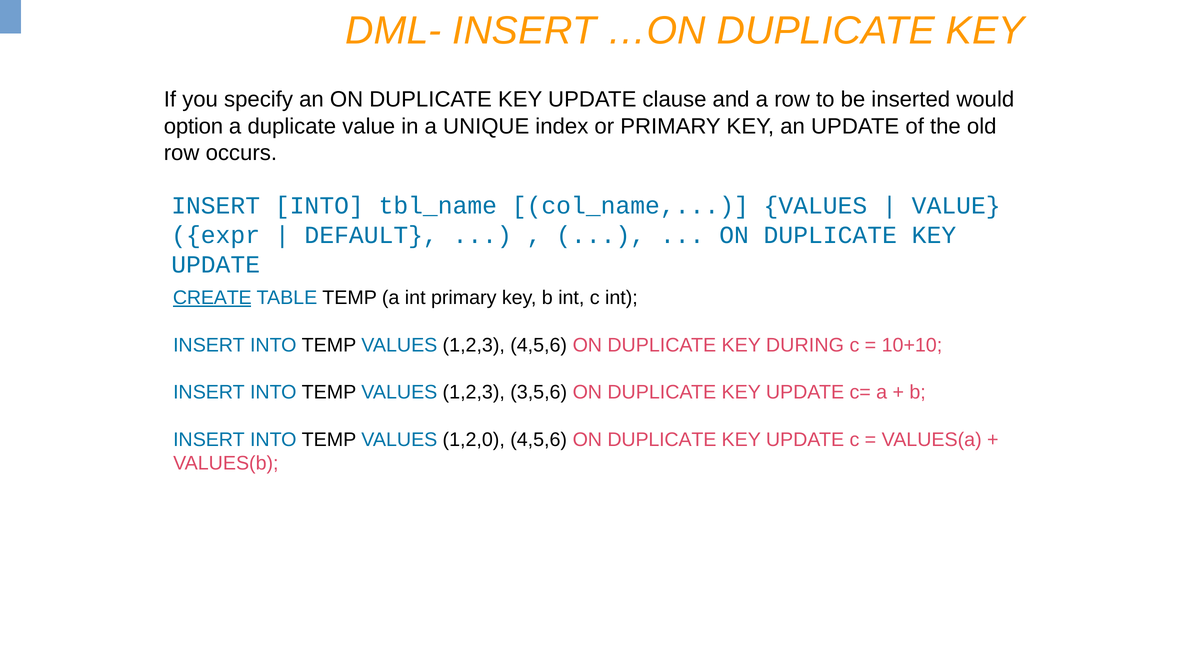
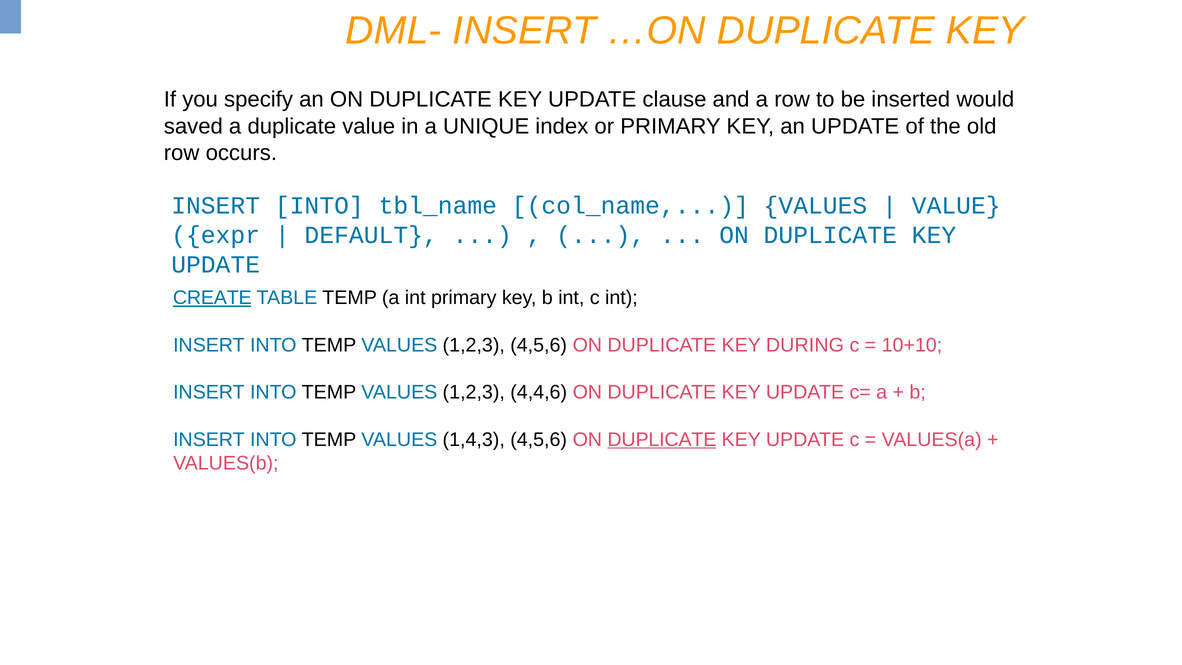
option: option -> saved
3,5,6: 3,5,6 -> 4,4,6
1,2,0: 1,2,0 -> 1,4,3
DUPLICATE at (662, 440) underline: none -> present
